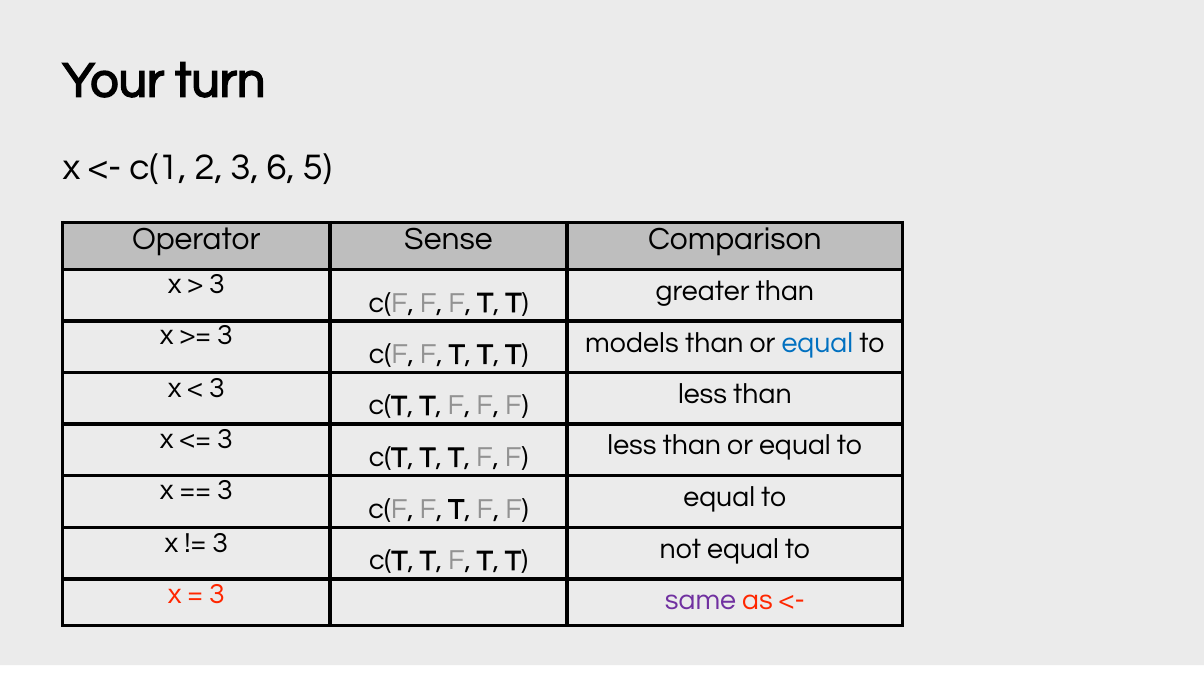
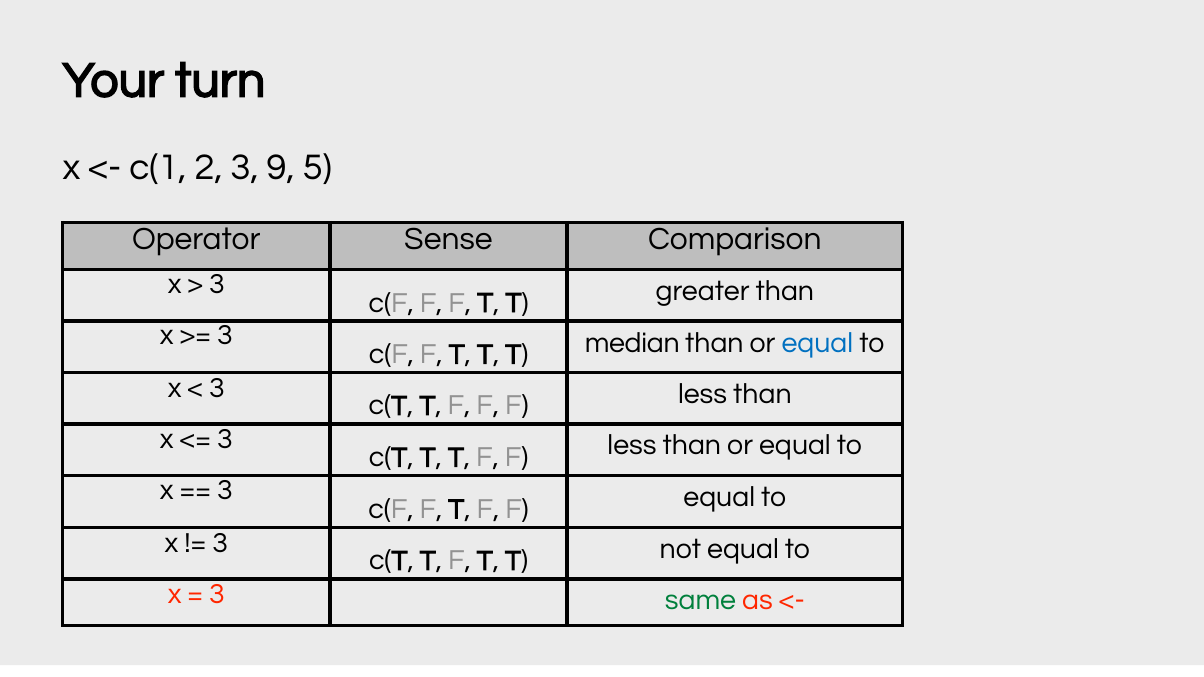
6: 6 -> 9
models: models -> median
same colour: purple -> green
